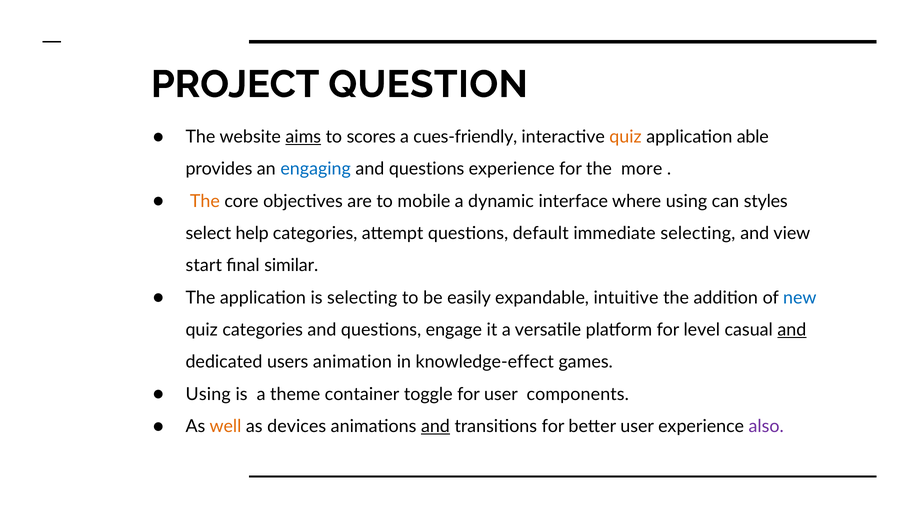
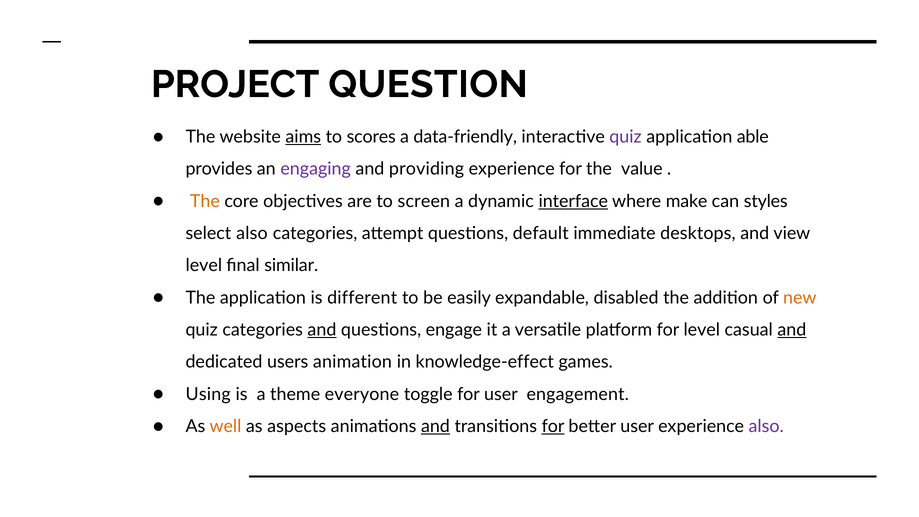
cues-friendly: cues-friendly -> data-friendly
quiz at (625, 137) colour: orange -> purple
engaging colour: blue -> purple
questions at (427, 169): questions -> providing
more: more -> value
mobile: mobile -> screen
interface underline: none -> present
where using: using -> make
select help: help -> also
immediate selecting: selecting -> desktops
start at (204, 266): start -> level
is selecting: selecting -> different
intuitive: intuitive -> disabled
new colour: blue -> orange
and at (322, 330) underline: none -> present
container: container -> everyone
components: components -> engagement
devices: devices -> aspects
for at (553, 426) underline: none -> present
